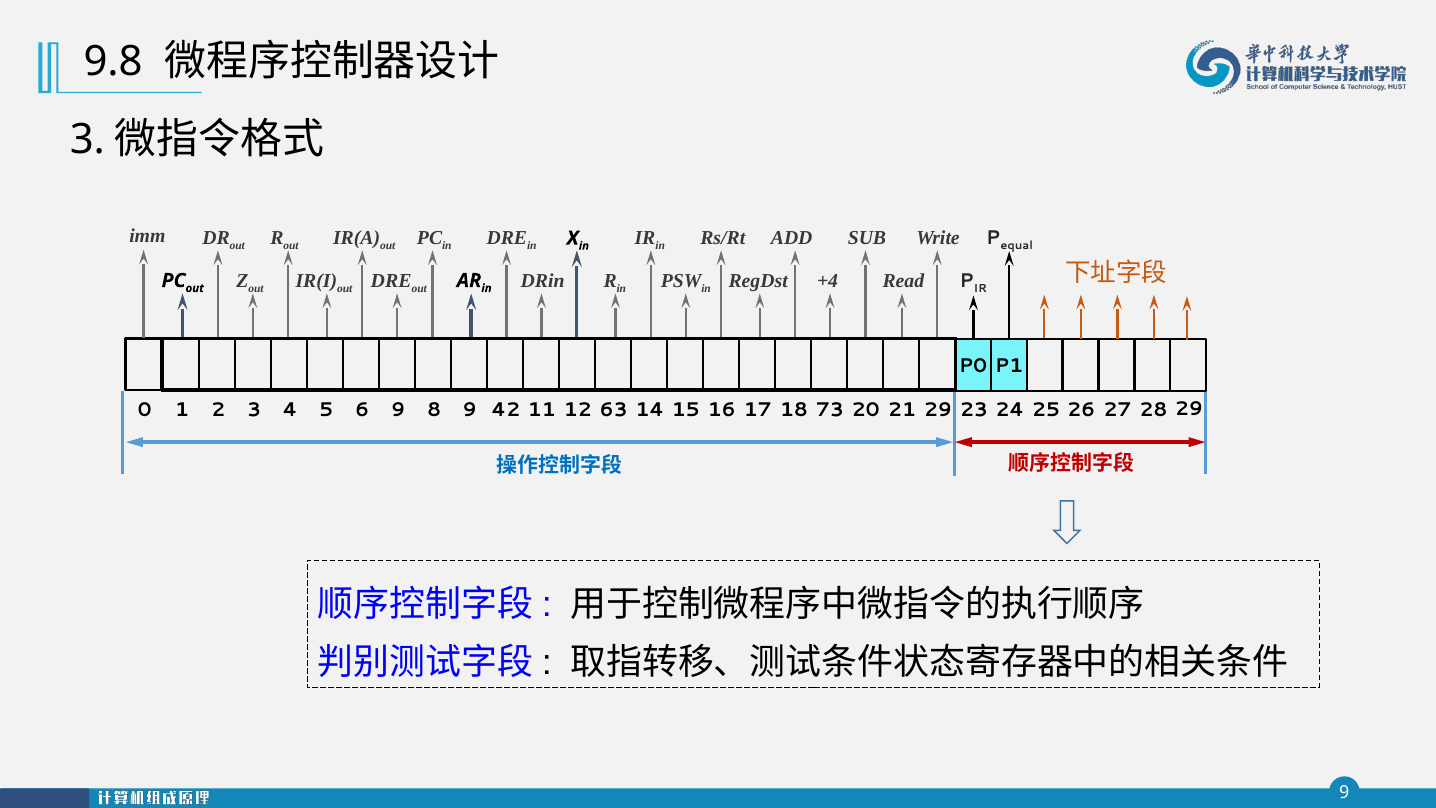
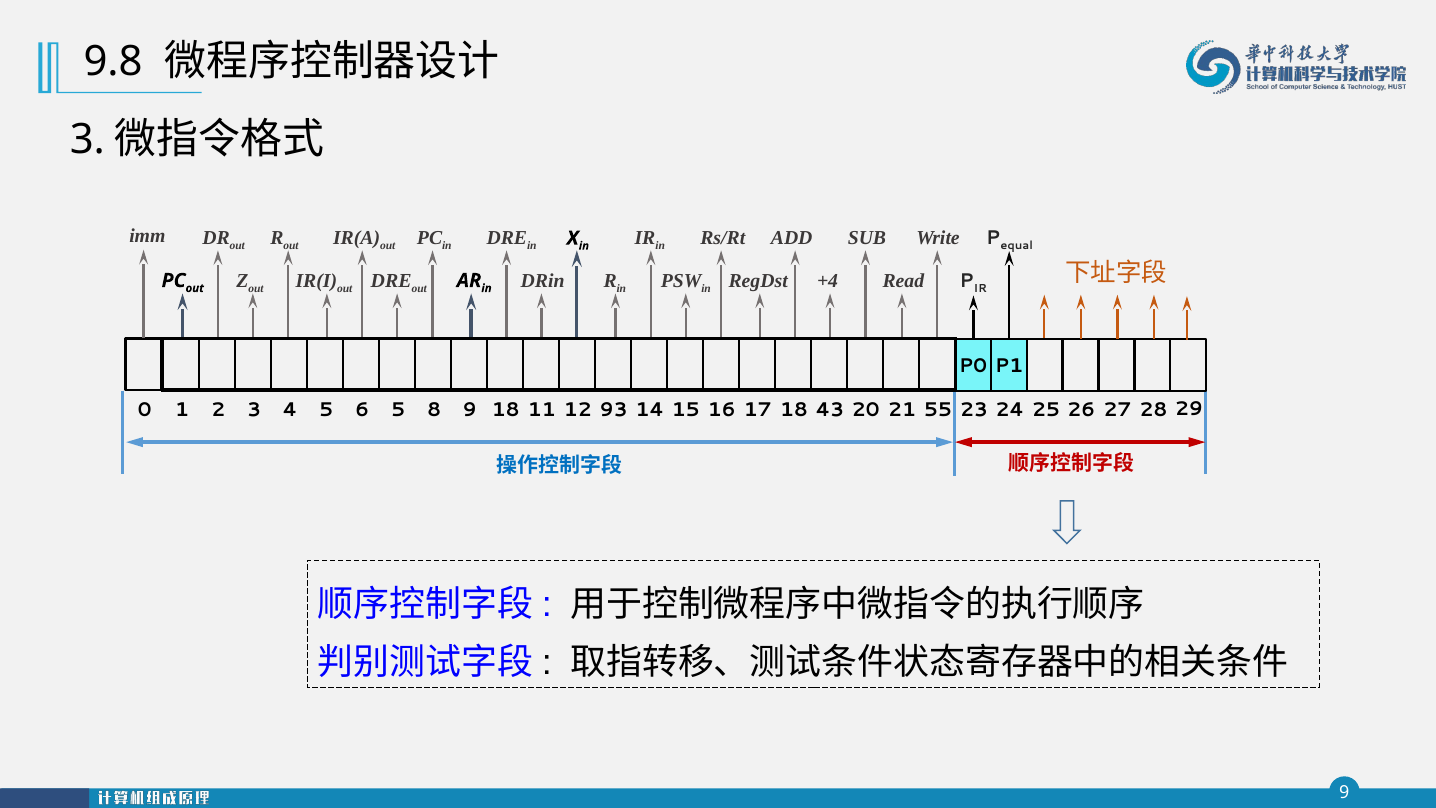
6 9: 9 -> 5
9 42: 42 -> 18
63: 63 -> 93
73: 73 -> 43
21 29: 29 -> 55
